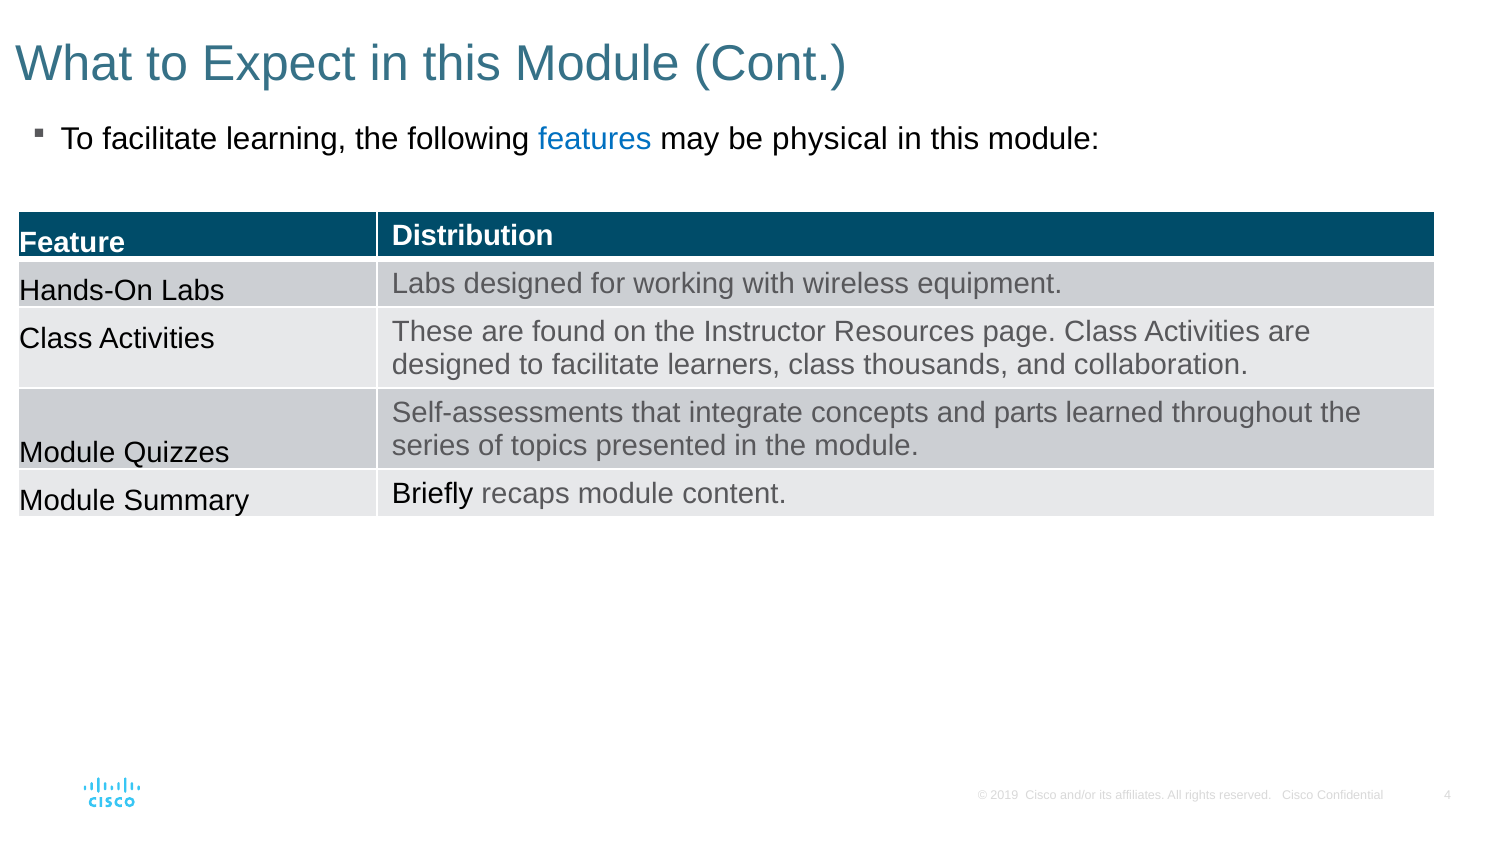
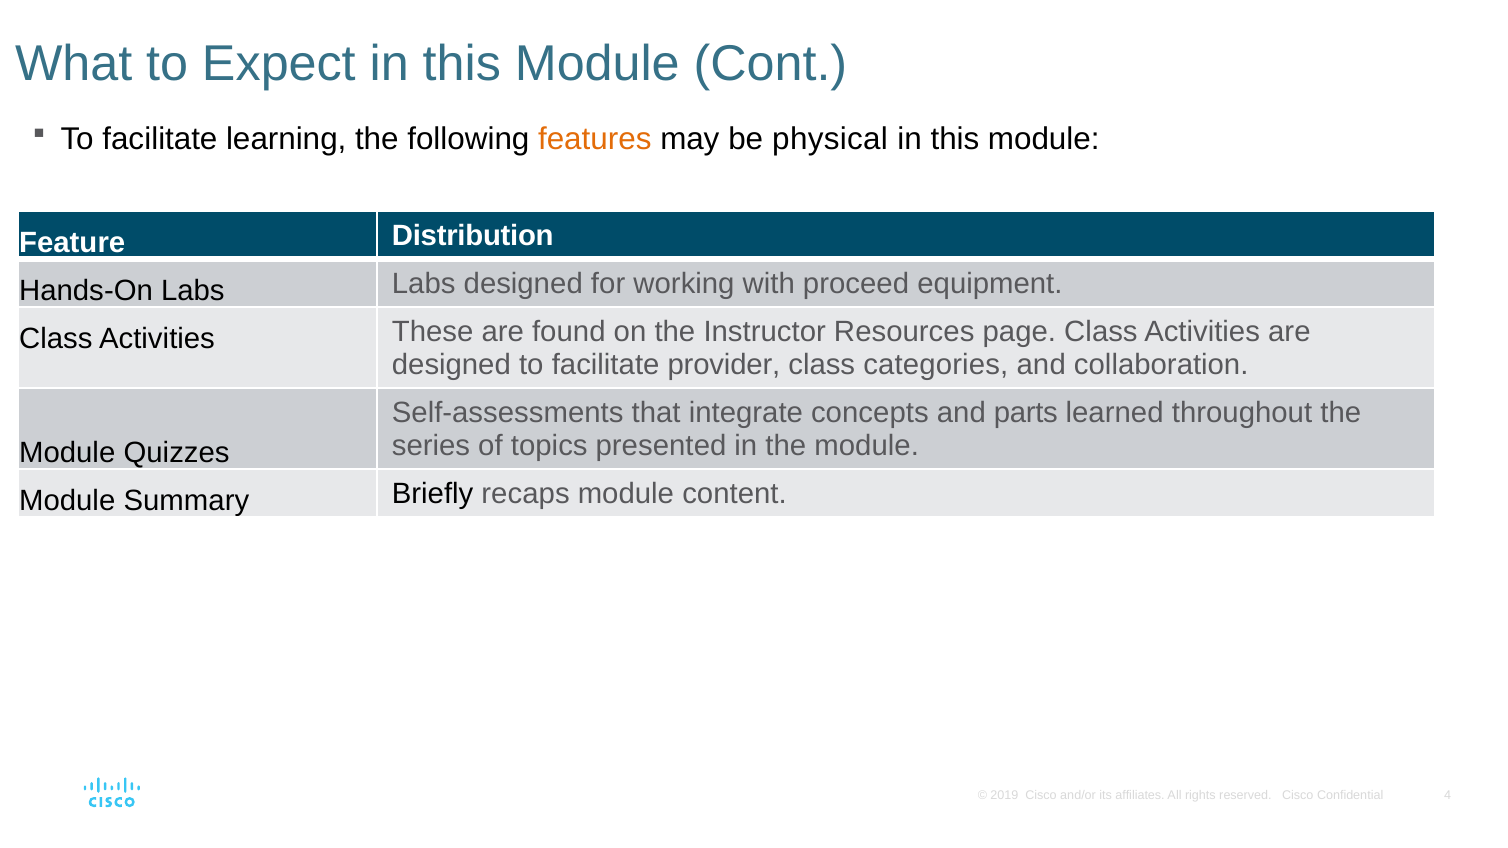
features colour: blue -> orange
wireless: wireless -> proceed
learners: learners -> provider
thousands: thousands -> categories
